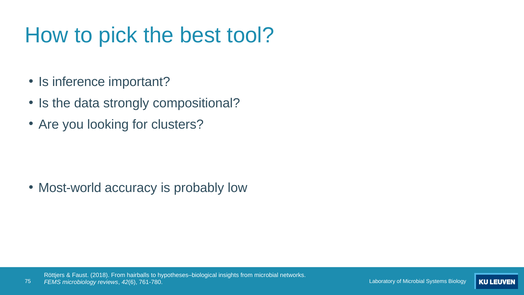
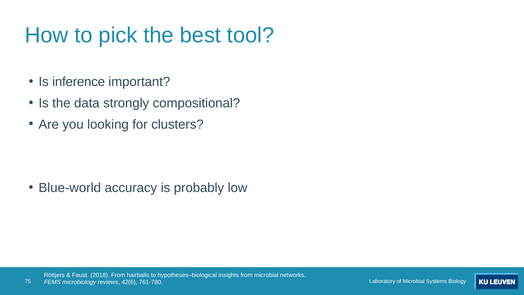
Most-world: Most-world -> Blue-world
